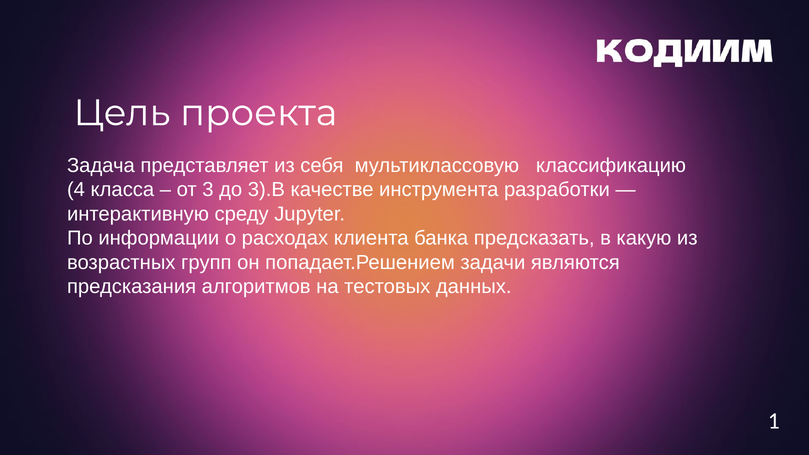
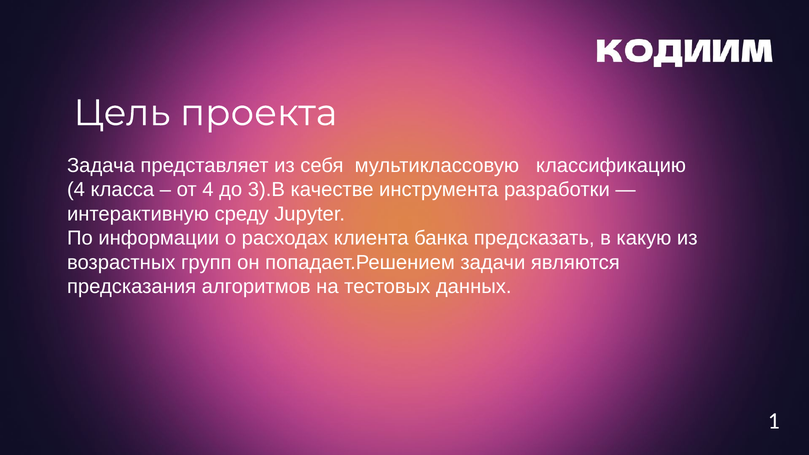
от 3: 3 -> 4
